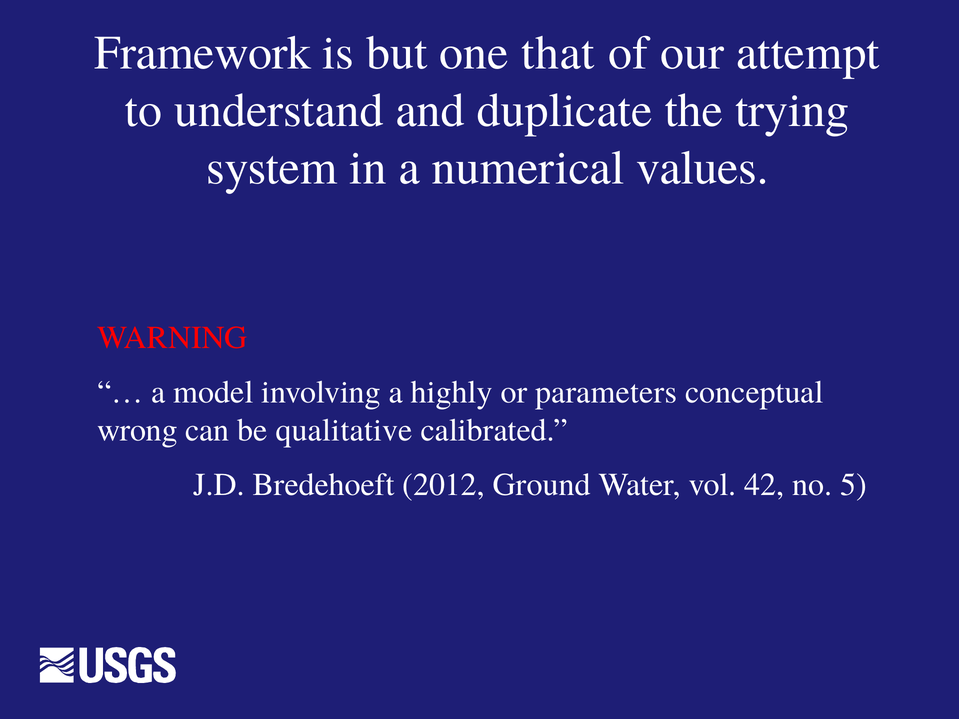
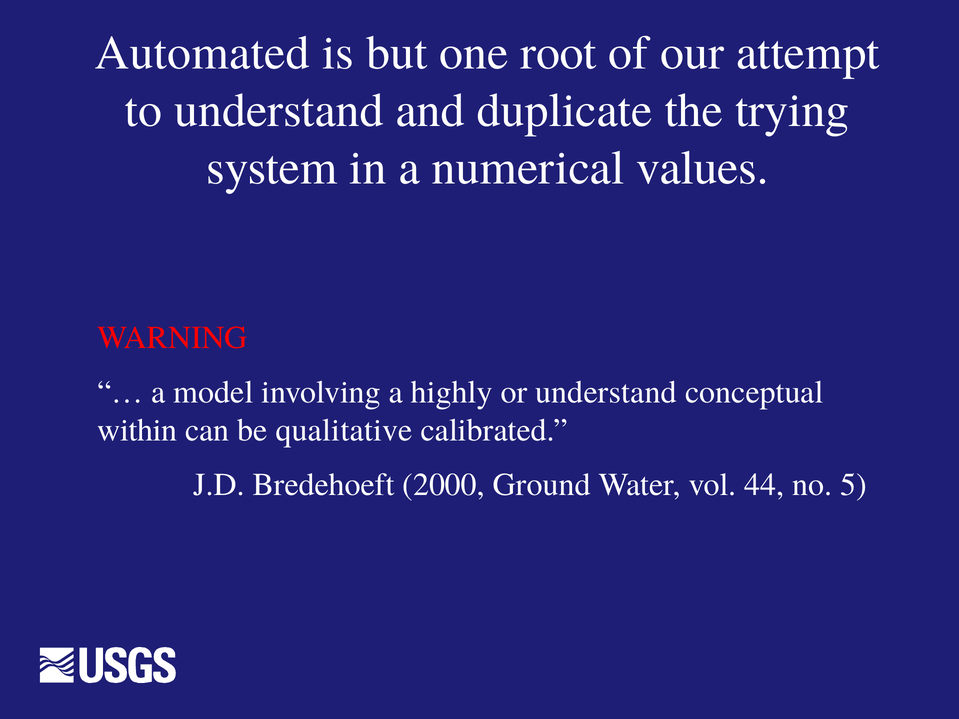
Framework: Framework -> Automated
that: that -> root
or parameters: parameters -> understand
wrong: wrong -> within
2012: 2012 -> 2000
42: 42 -> 44
